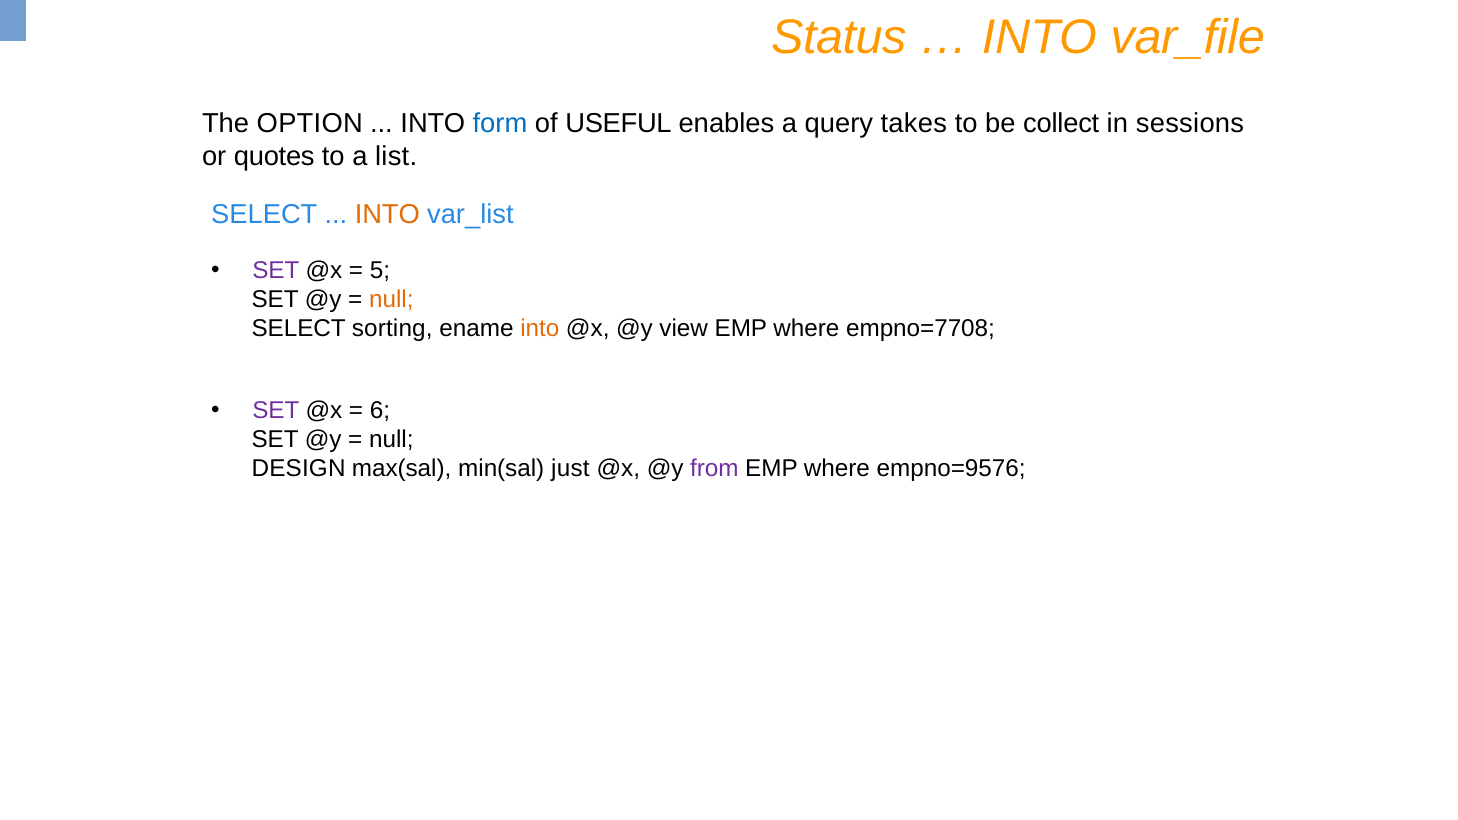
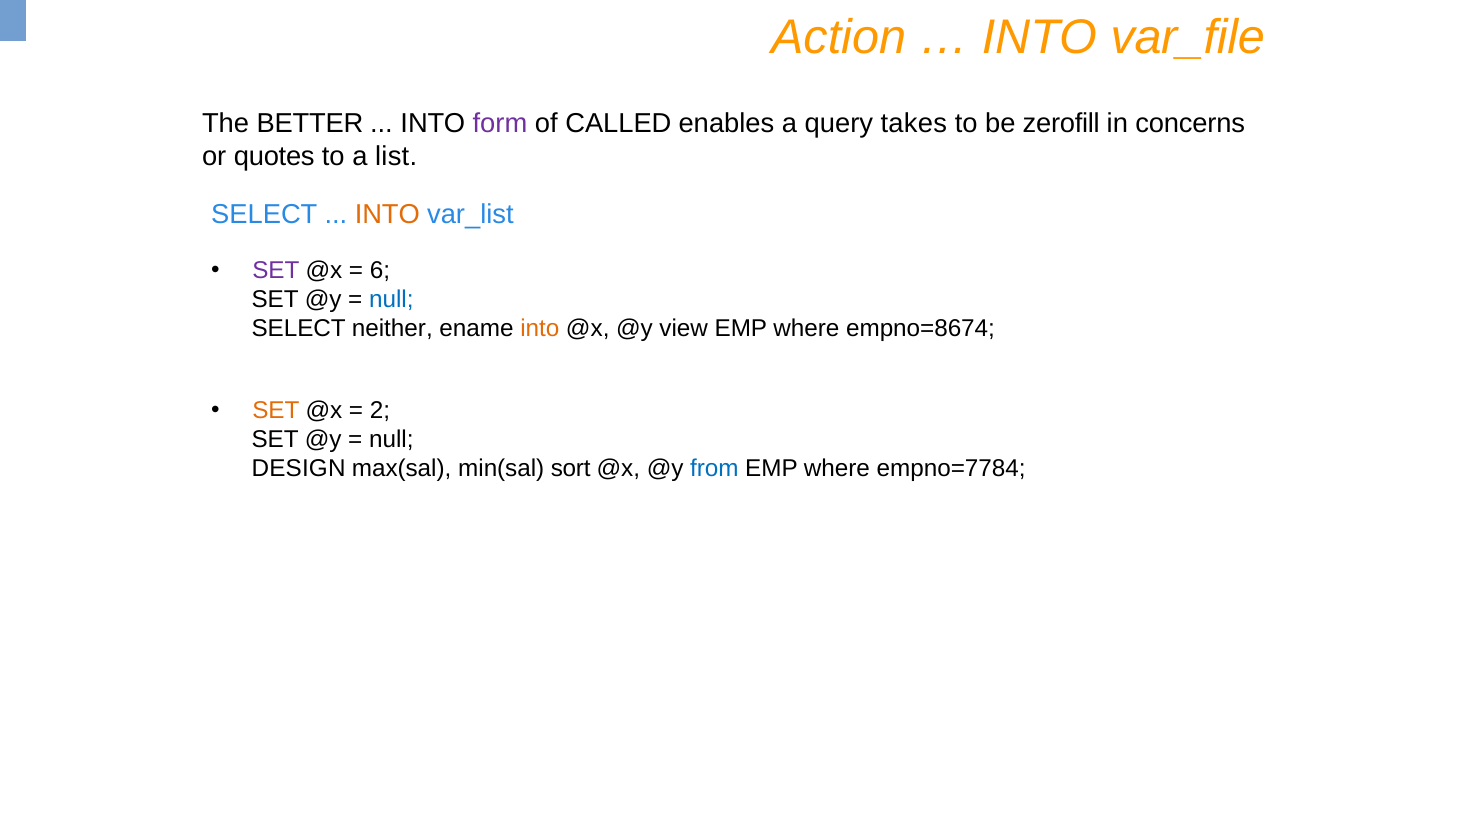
Status: Status -> Action
OPTION: OPTION -> BETTER
form colour: blue -> purple
USEFUL: USEFUL -> CALLED
collect: collect -> zerofill
sessions: sessions -> concerns
5: 5 -> 6
null at (391, 300) colour: orange -> blue
sorting: sorting -> neither
empno=7708: empno=7708 -> empno=8674
SET at (276, 410) colour: purple -> orange
6: 6 -> 2
just: just -> sort
from colour: purple -> blue
empno=9576: empno=9576 -> empno=7784
